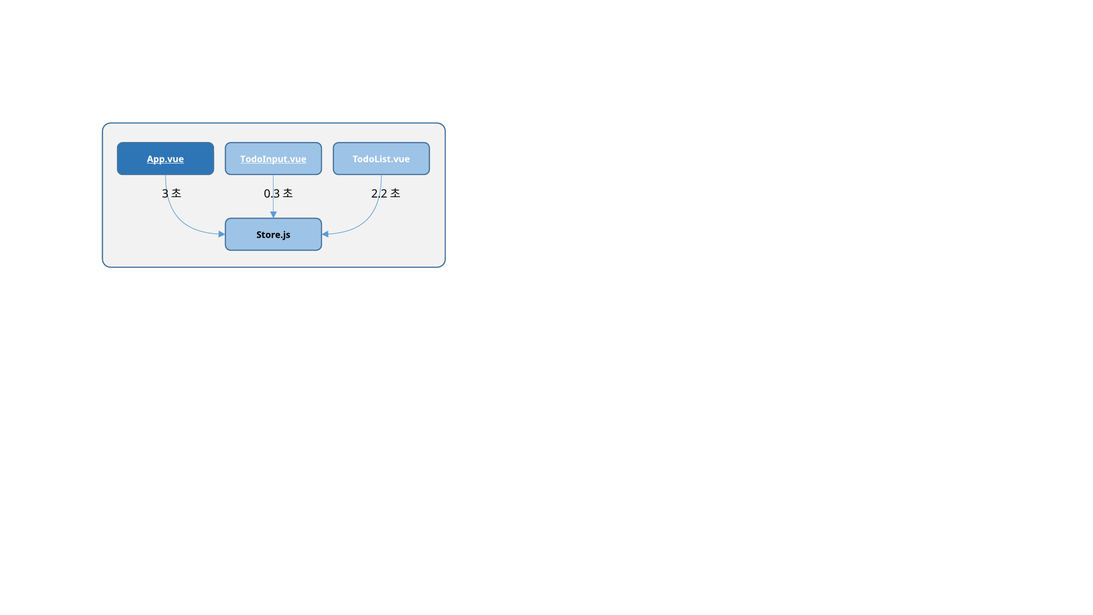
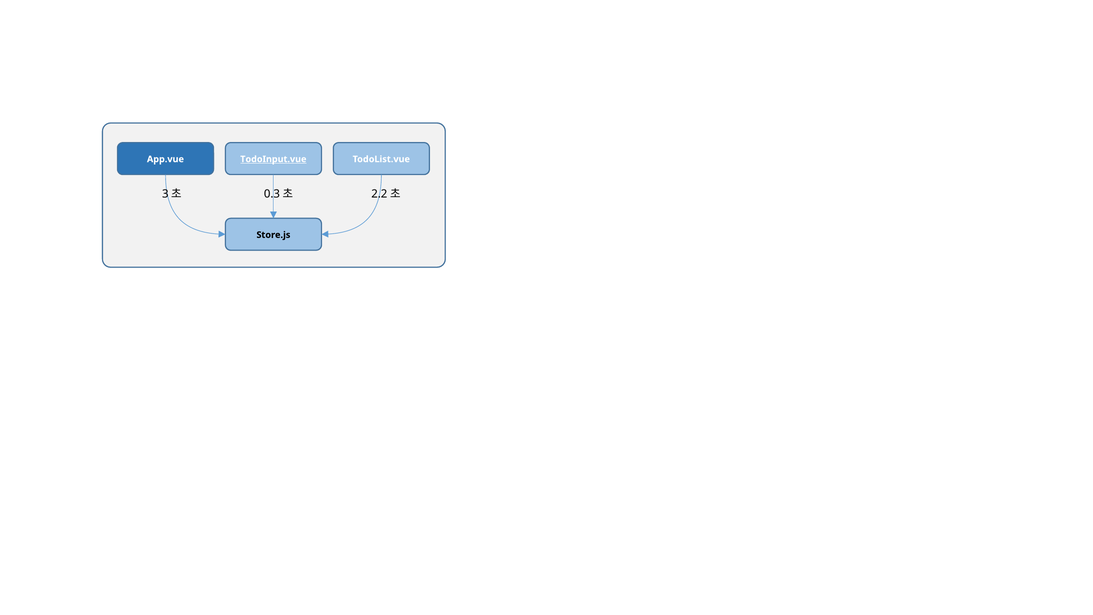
App.vue underline: present -> none
